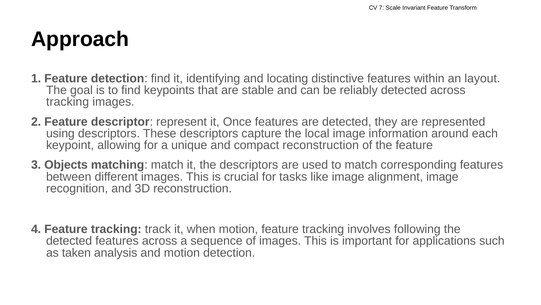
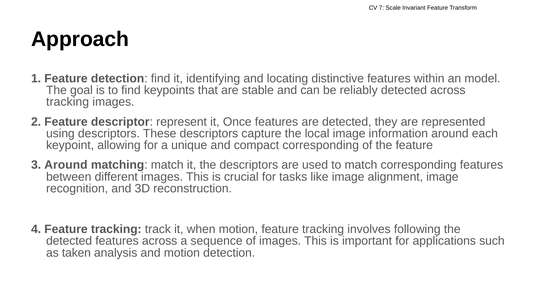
layout: layout -> model
compact reconstruction: reconstruction -> corresponding
3 Objects: Objects -> Around
